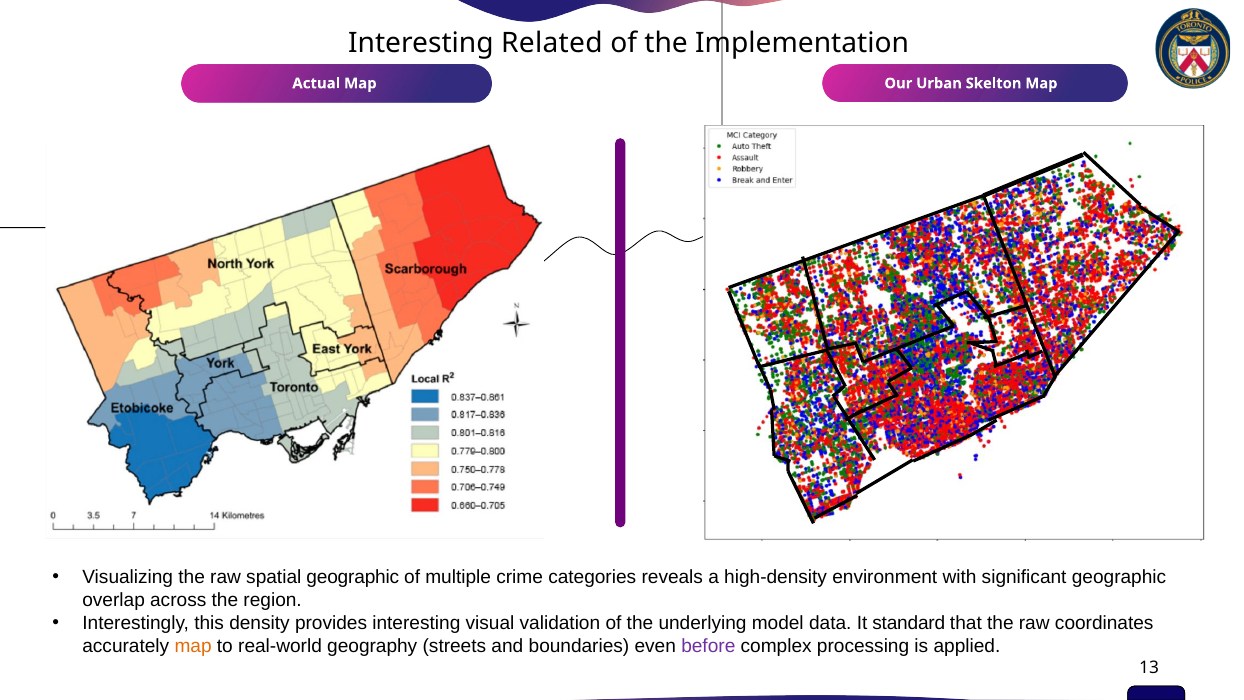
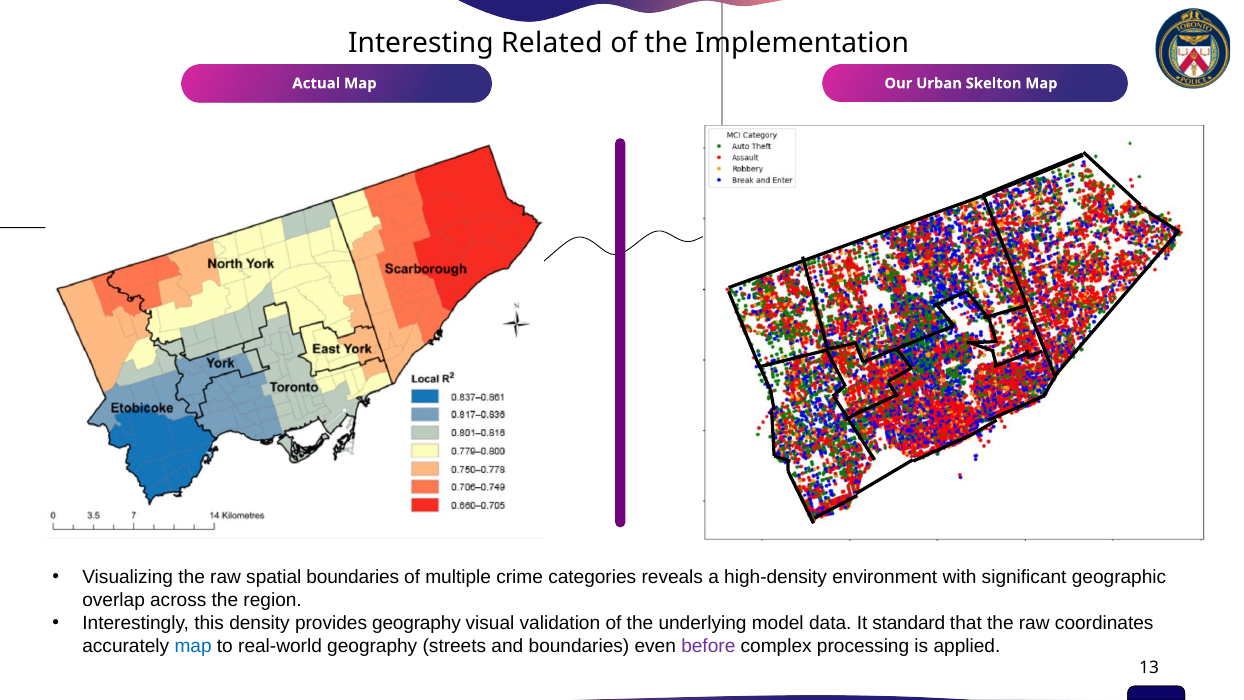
spatial geographic: geographic -> boundaries
provides interesting: interesting -> geography
map at (193, 646) colour: orange -> blue
